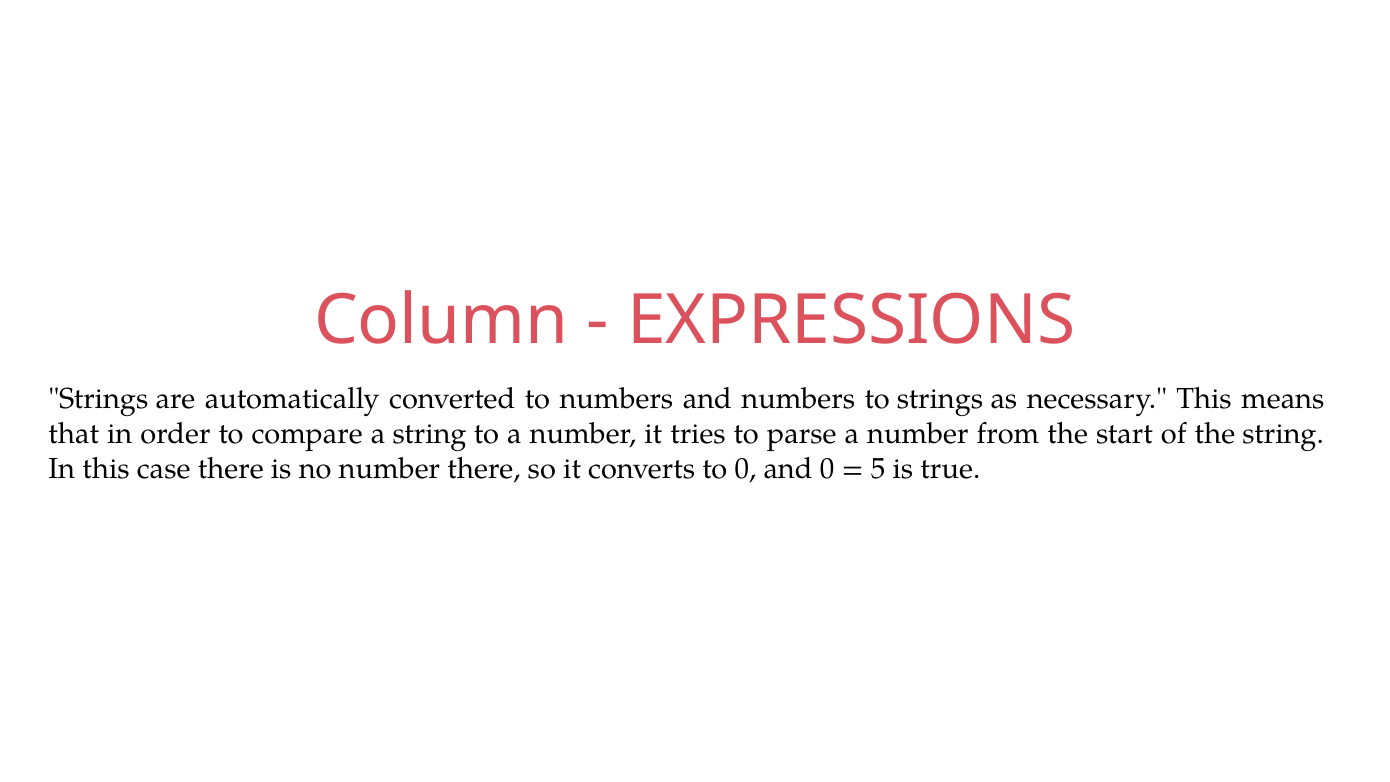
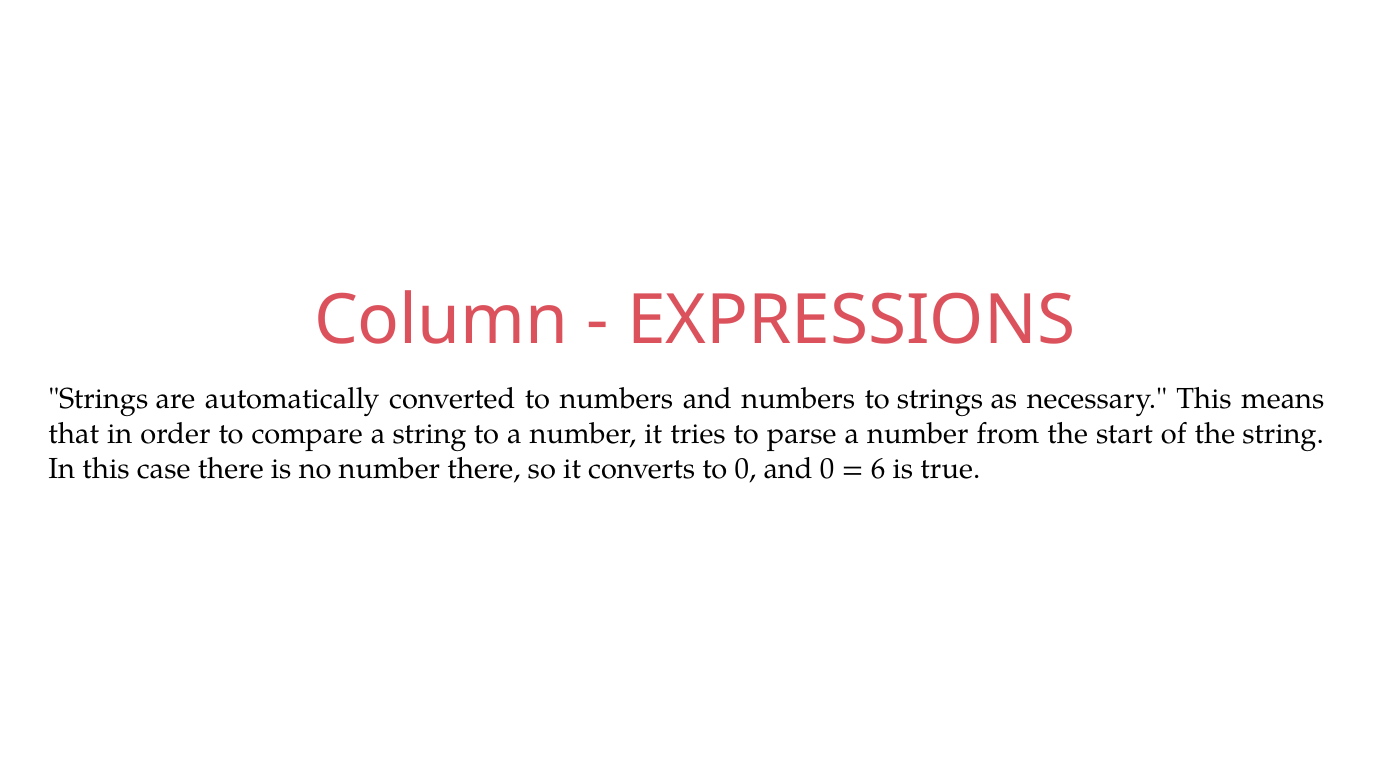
5: 5 -> 6
